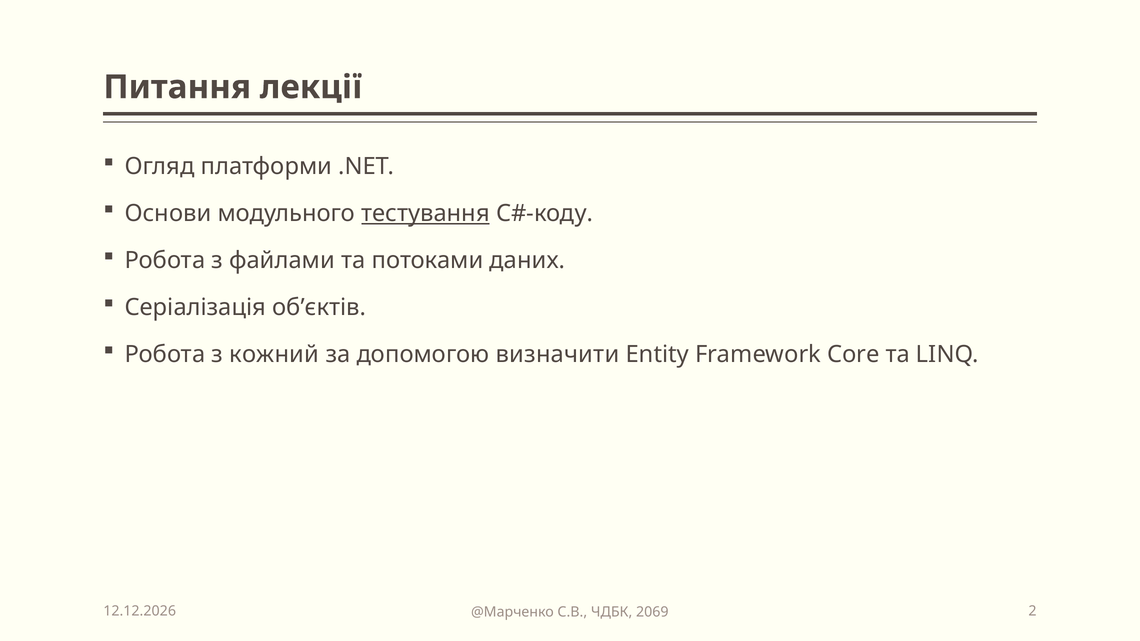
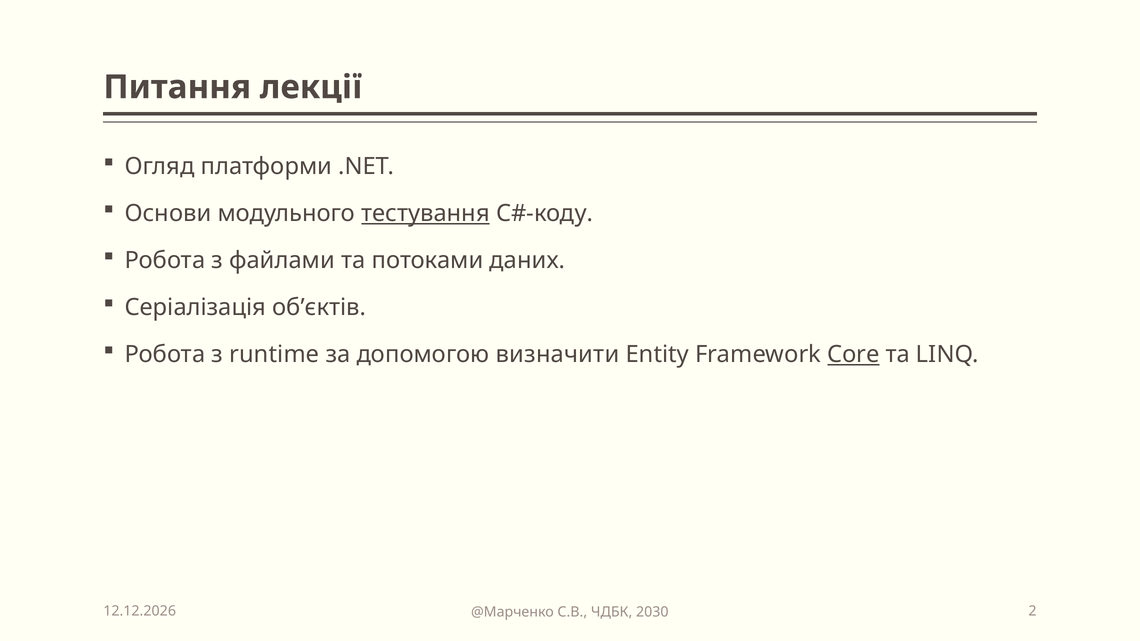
кожний: кожний -> runtime
Core underline: none -> present
2069: 2069 -> 2030
